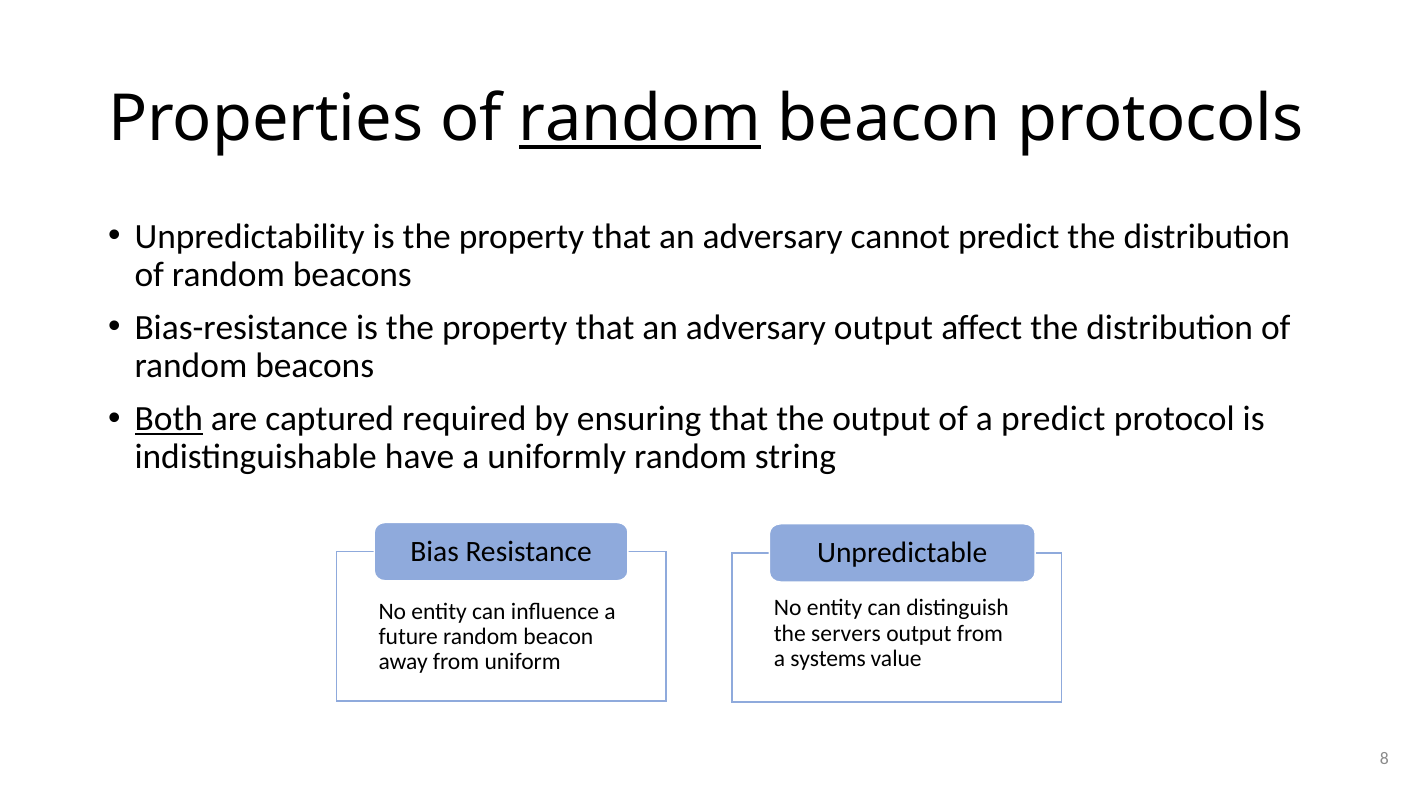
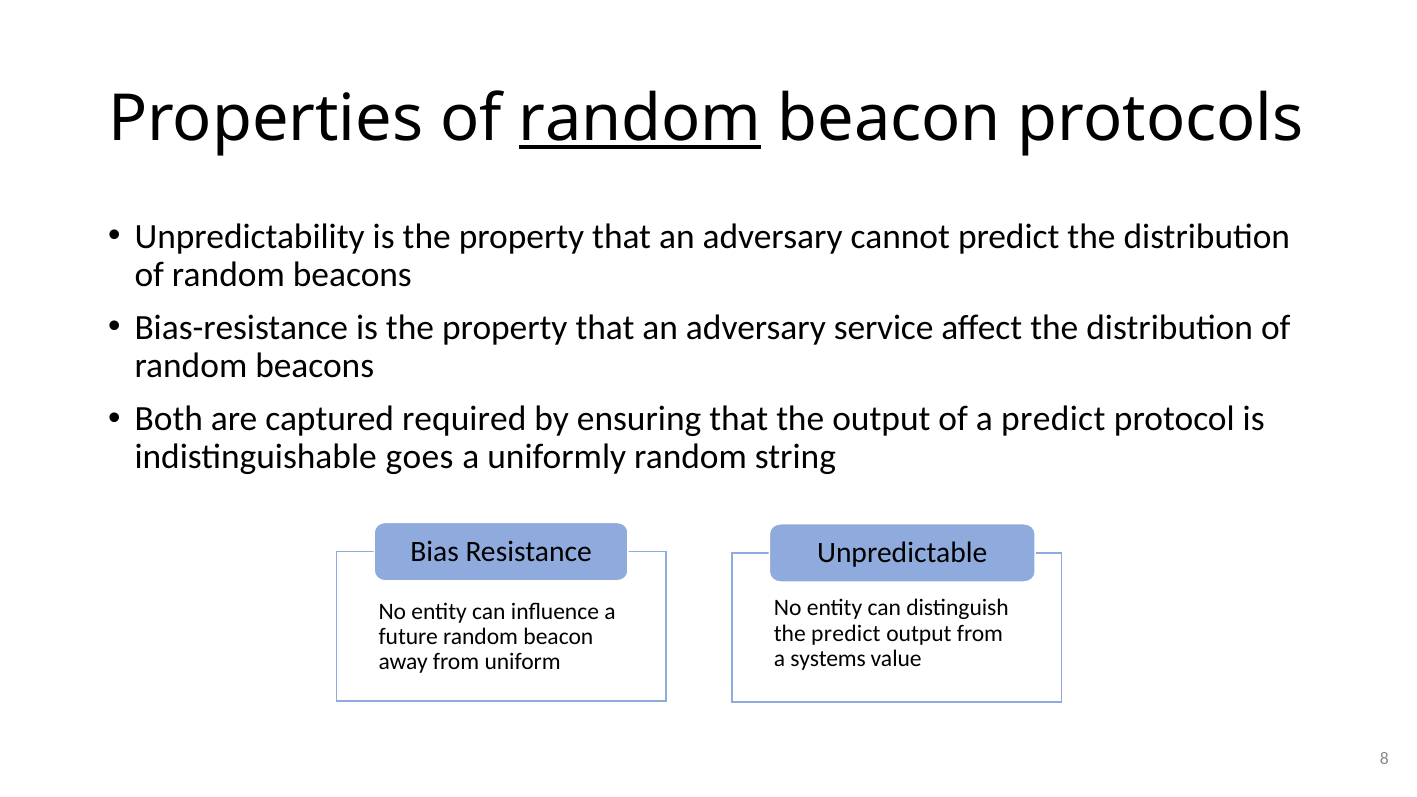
adversary output: output -> service
Both underline: present -> none
have: have -> goes
the servers: servers -> predict
